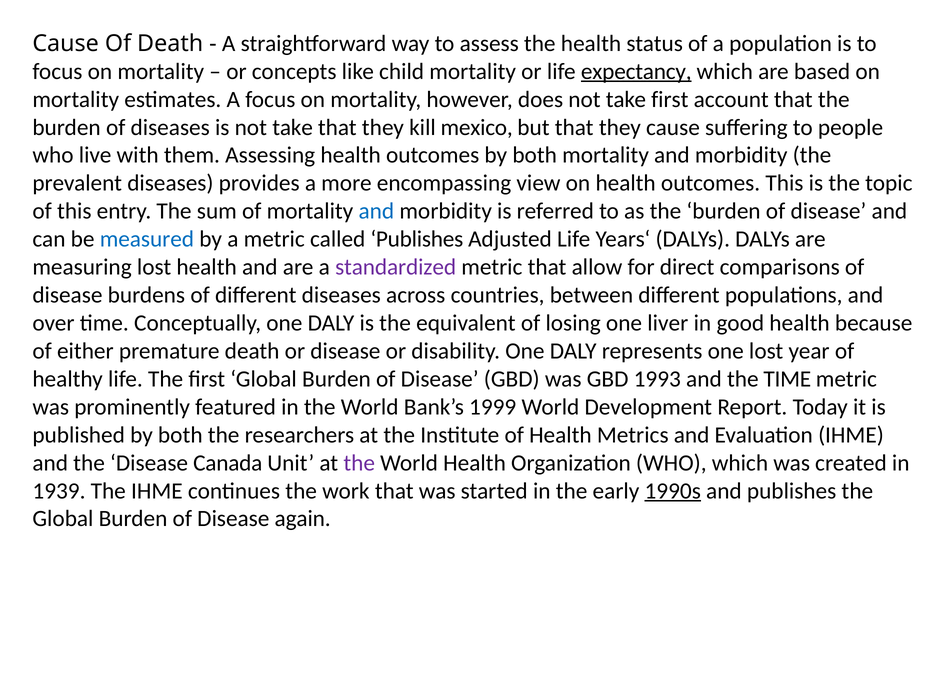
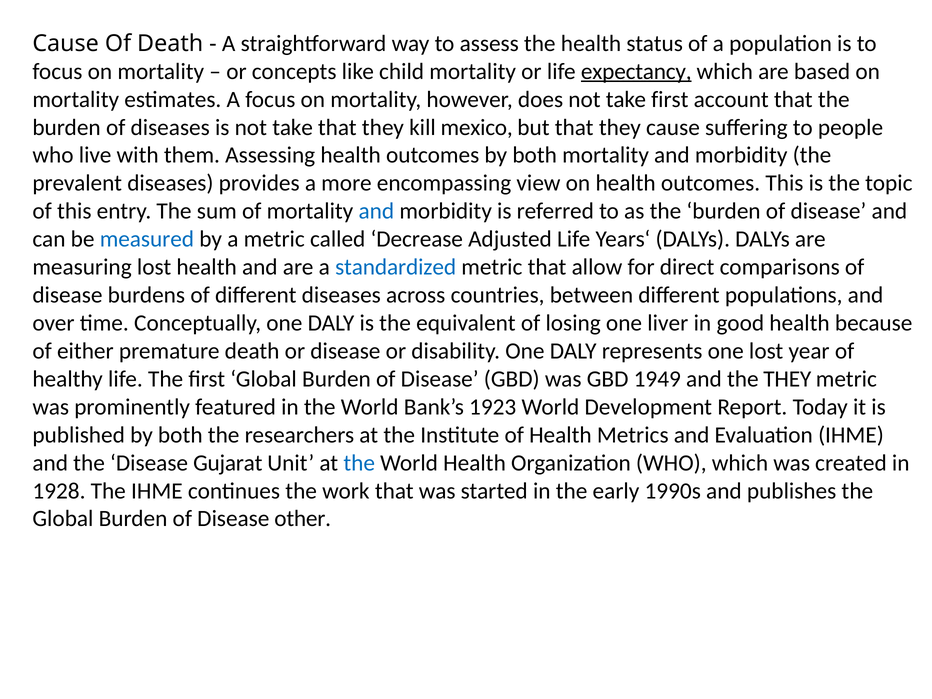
called Publishes: Publishes -> Decrease
standardized colour: purple -> blue
1993: 1993 -> 1949
the TIME: TIME -> THEY
1999: 1999 -> 1923
Canada: Canada -> Gujarat
the at (359, 463) colour: purple -> blue
1939: 1939 -> 1928
1990s underline: present -> none
again: again -> other
